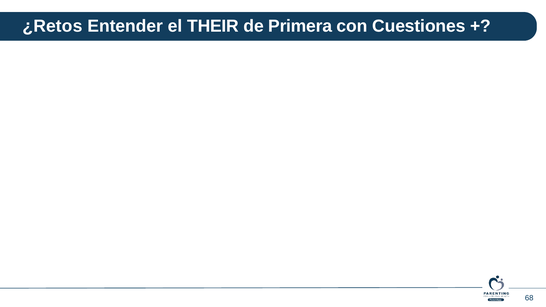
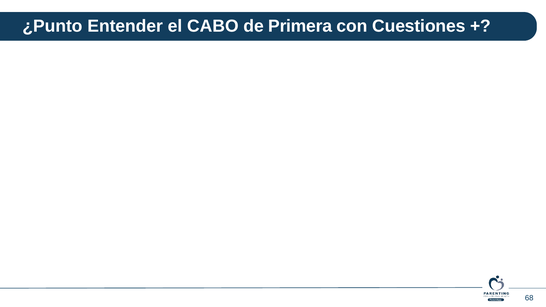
¿Retos: ¿Retos -> ¿Punto
THEIR: THEIR -> CABO
